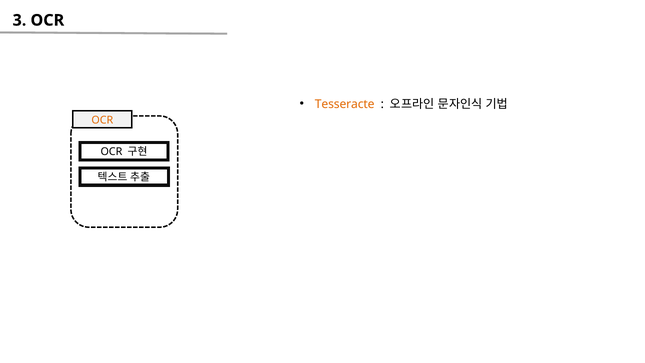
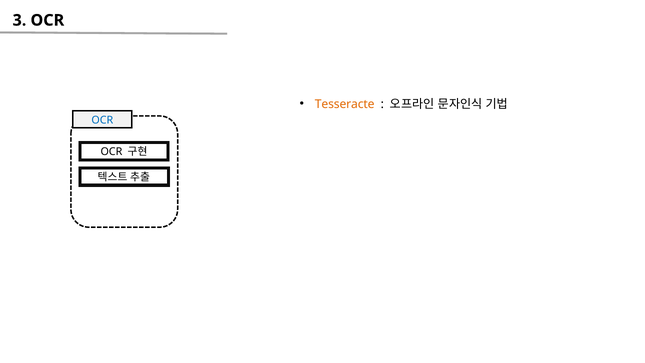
OCR at (102, 120) colour: orange -> blue
